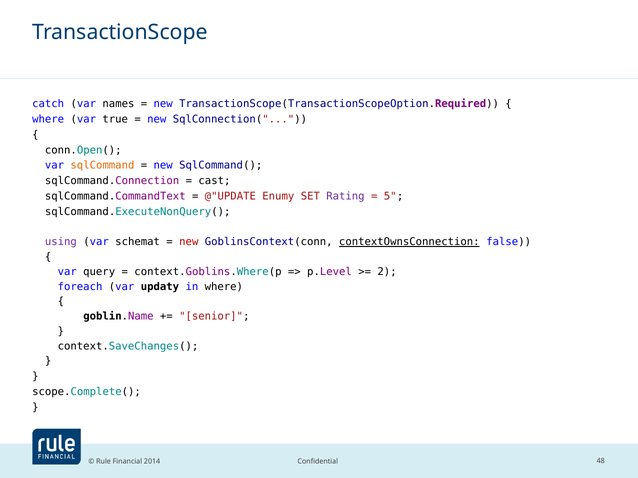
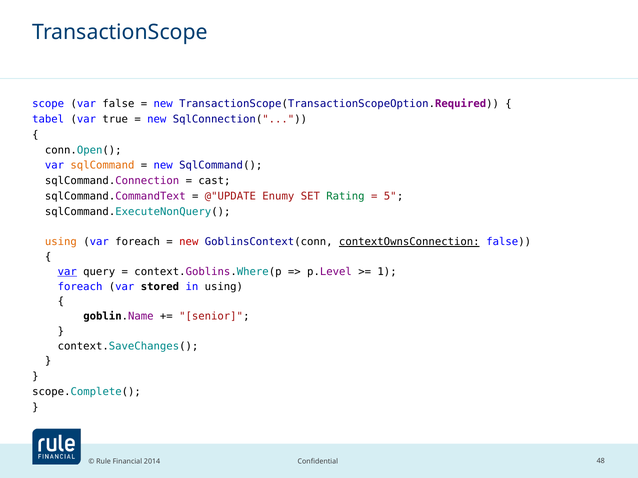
catch: catch -> scope
var names: names -> false
where at (48, 119): where -> tabel
Rating colour: purple -> green
using at (61, 242) colour: purple -> orange
var schemat: schemat -> foreach
var at (67, 272) underline: none -> present
2: 2 -> 1
updaty: updaty -> stored
in where: where -> using
